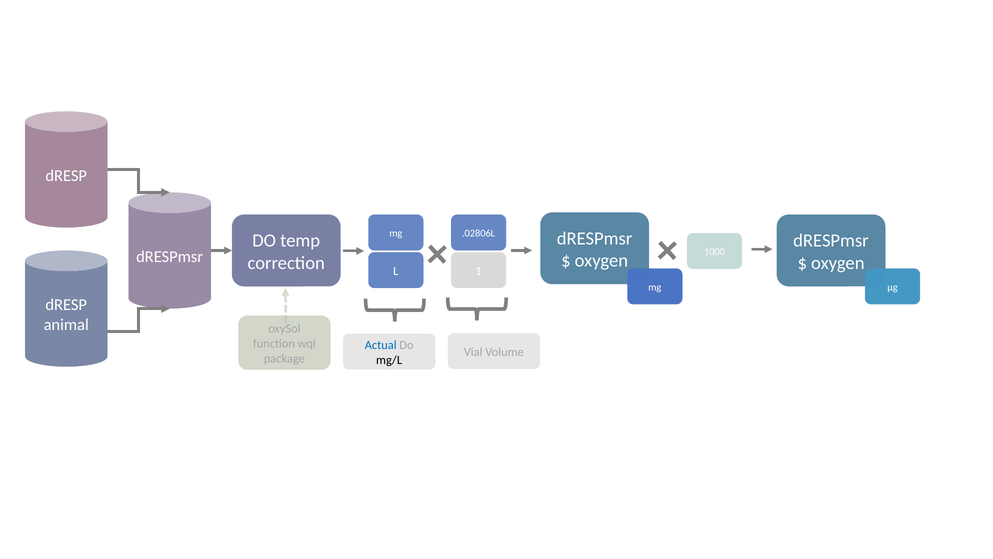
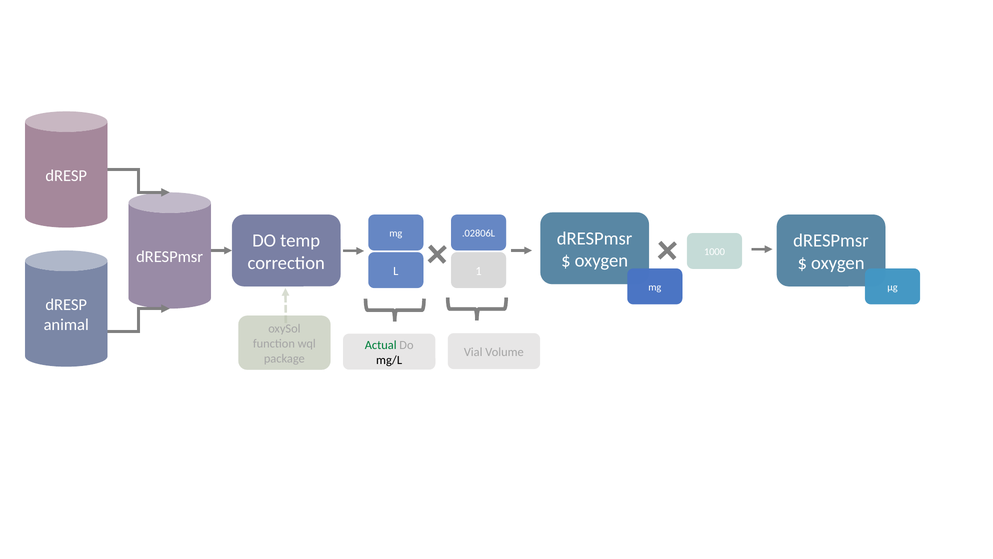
Actual colour: blue -> green
